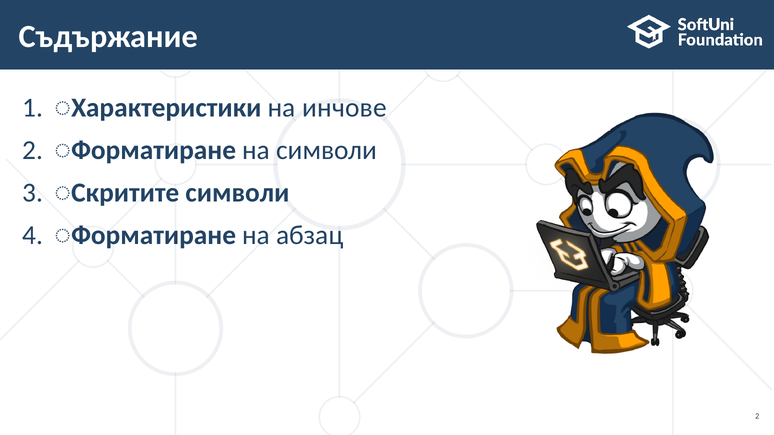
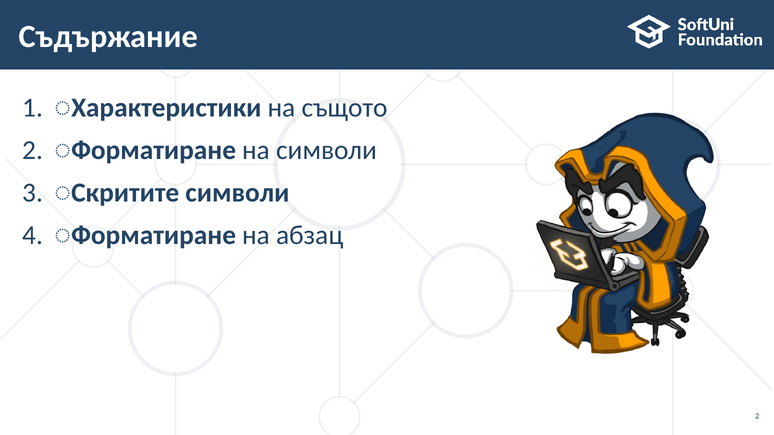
инчове: инчове -> същото
